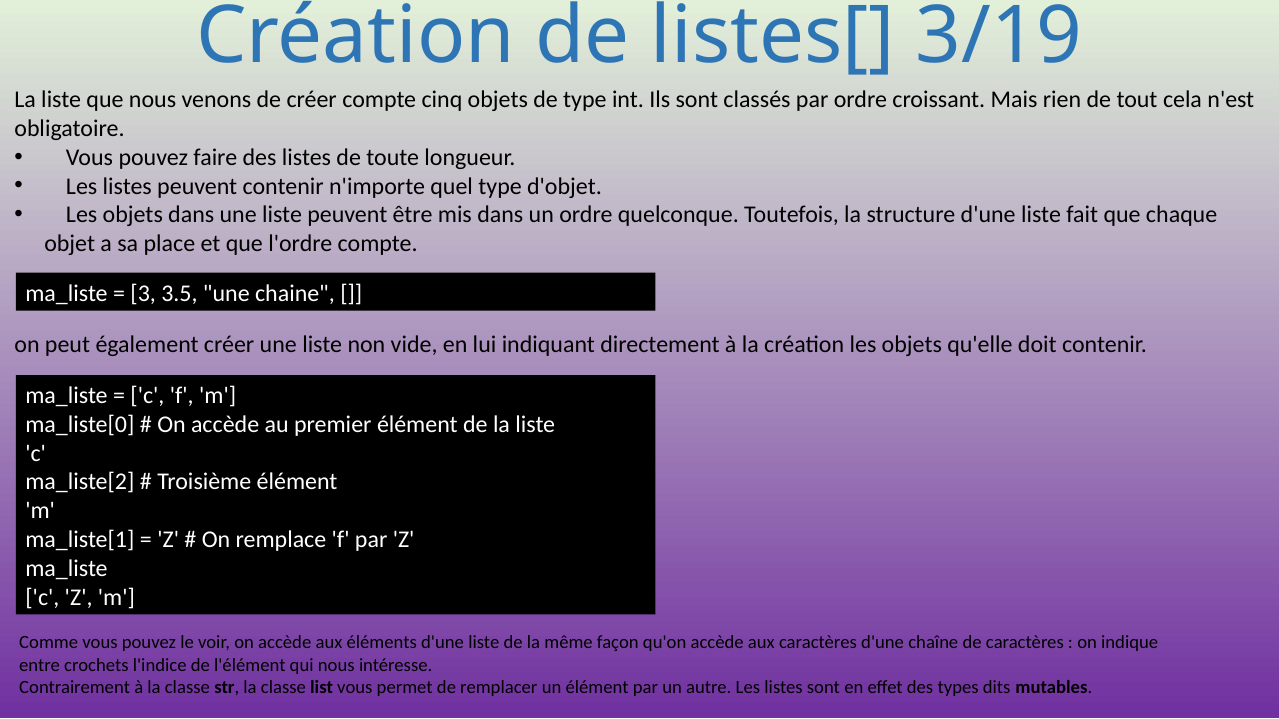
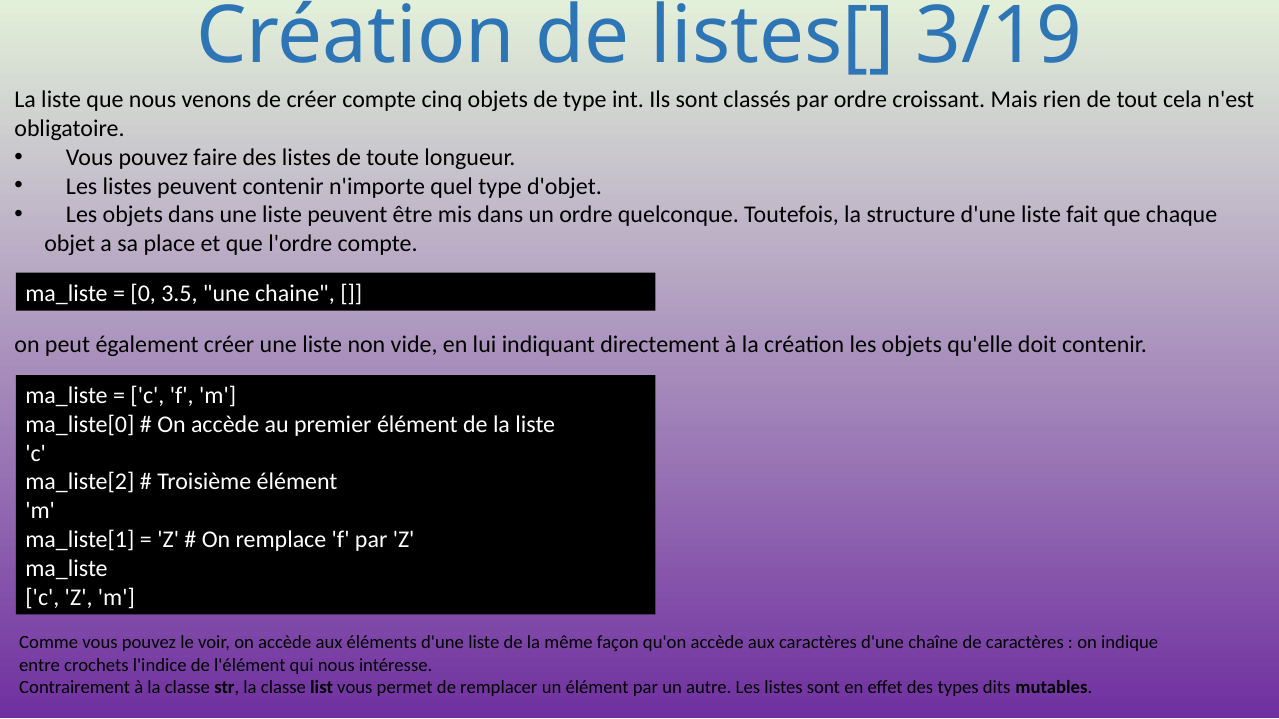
3: 3 -> 0
